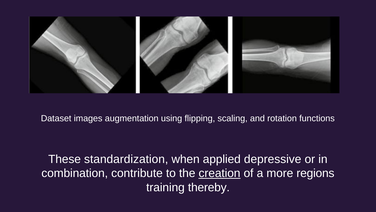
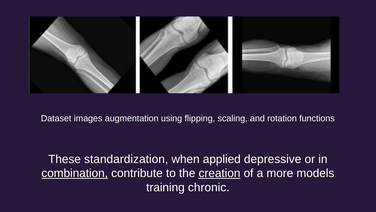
combination underline: none -> present
regions: regions -> models
thereby: thereby -> chronic
